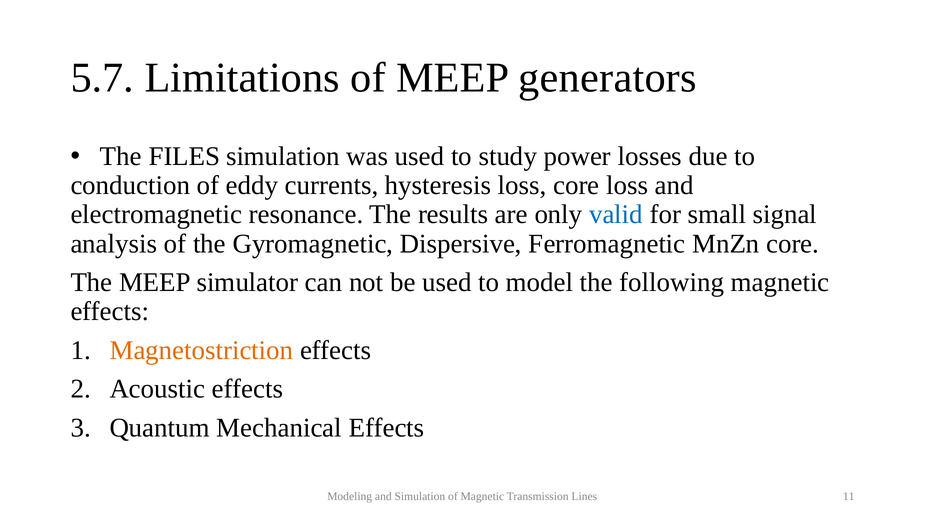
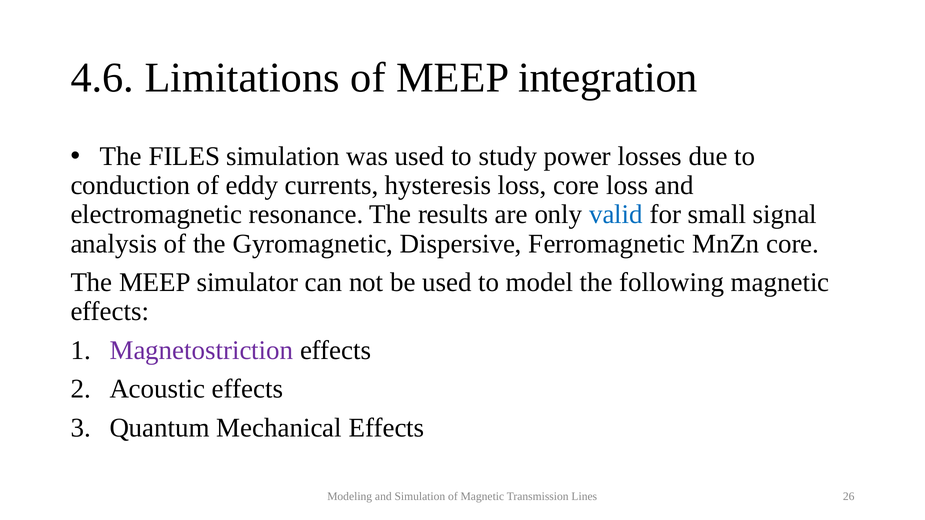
5.7: 5.7 -> 4.6
generators: generators -> integration
Magnetostriction colour: orange -> purple
11: 11 -> 26
